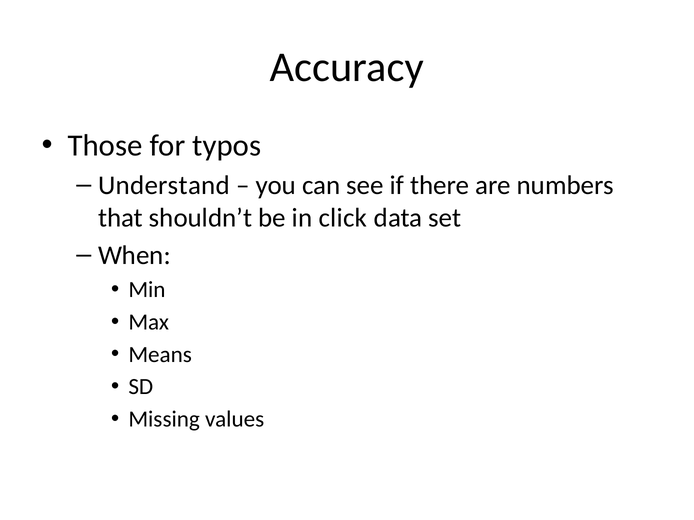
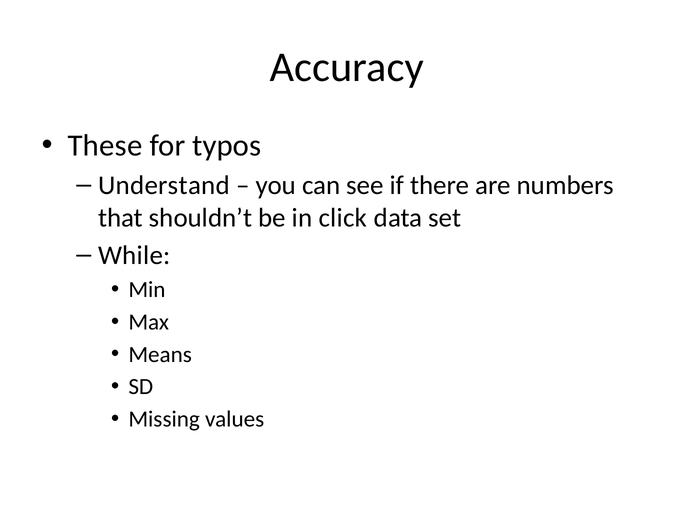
Those: Those -> These
When: When -> While
